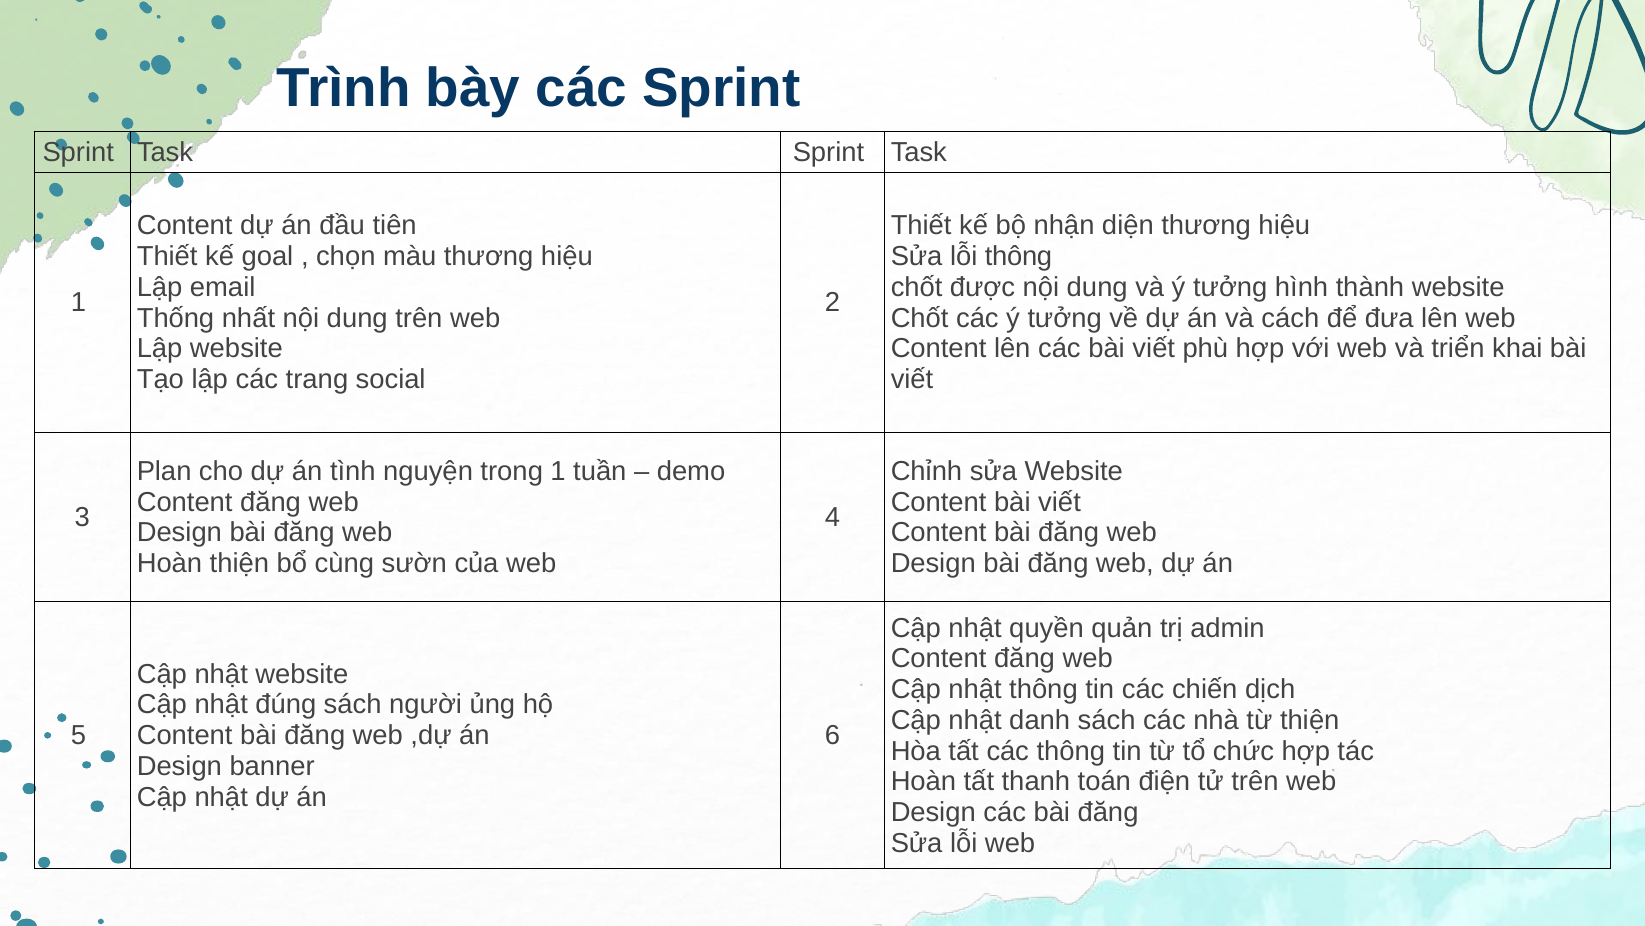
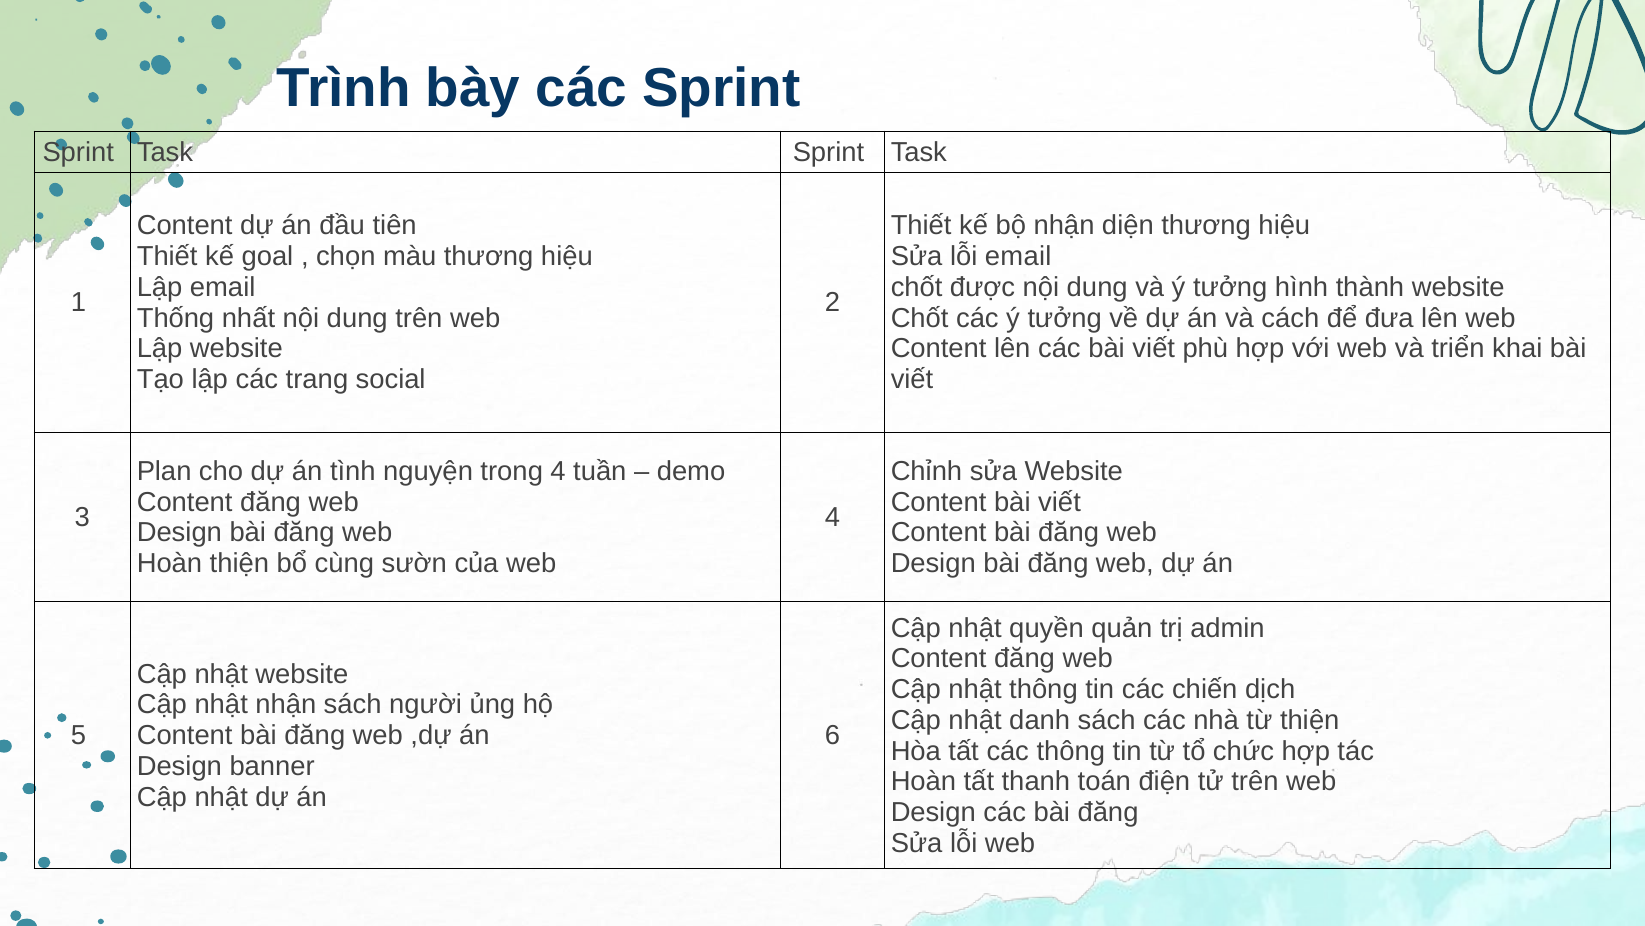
lỗi thông: thông -> email
trong 1: 1 -> 4
nhật đúng: đúng -> nhận
